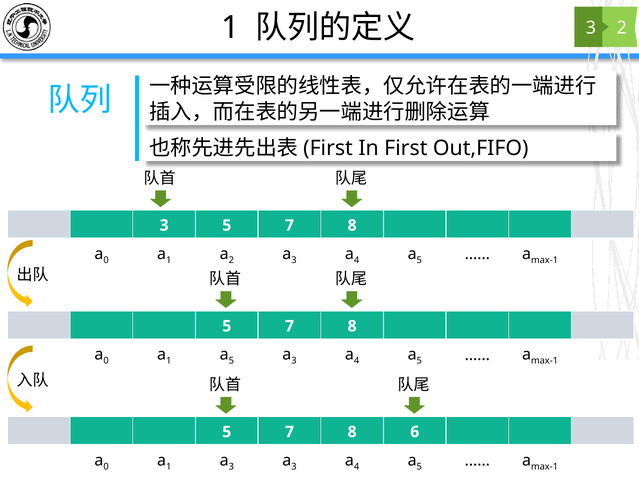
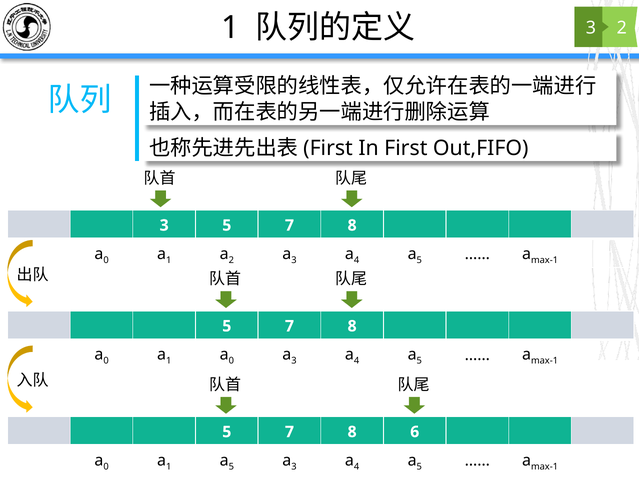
5 at (231, 360): 5 -> 0
3 at (231, 466): 3 -> 5
